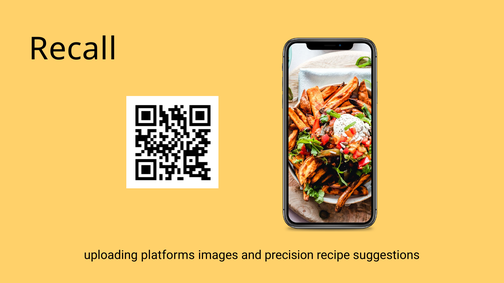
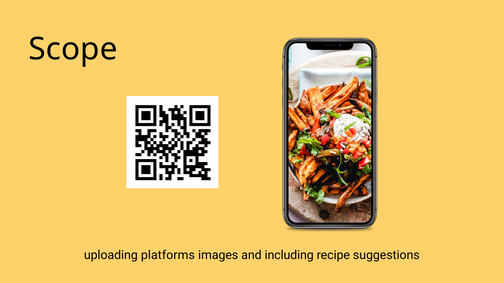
Recall: Recall -> Scope
precision: precision -> including
